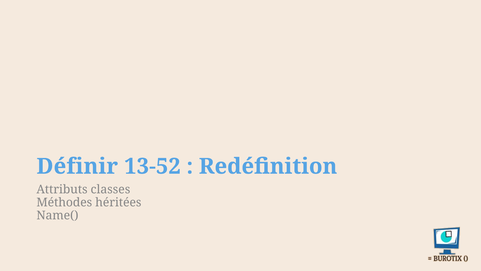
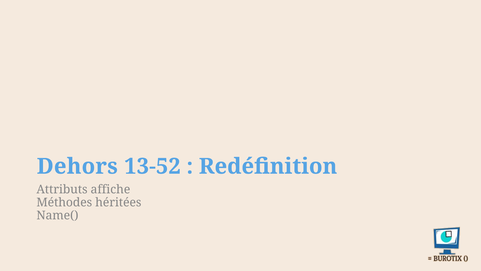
Définir: Définir -> Dehors
classes: classes -> affiche
